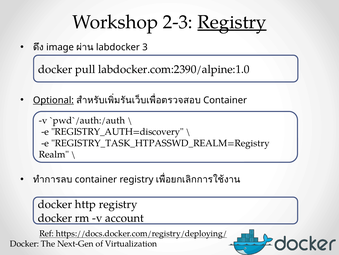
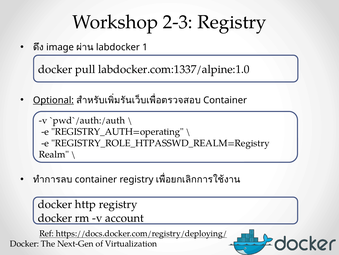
Registry at (232, 22) underline: present -> none
3: 3 -> 1
labdocker.com:2390/alpine:1.0: labdocker.com:2390/alpine:1.0 -> labdocker.com:1337/alpine:1.0
REGISTRY_AUTH=discovery: REGISTRY_AUTH=discovery -> REGISTRY_AUTH=operating
REGISTRY_TASK_HTPASSWD_REALM=Registry: REGISTRY_TASK_HTPASSWD_REALM=Registry -> REGISTRY_ROLE_HTPASSWD_REALM=Registry
